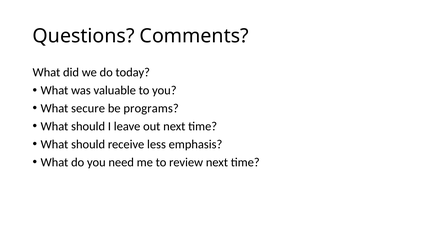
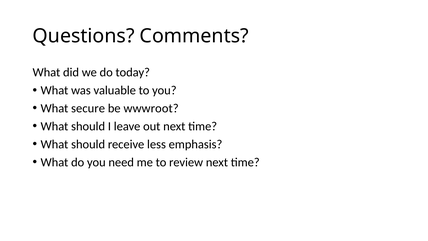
programs: programs -> wwwroot
